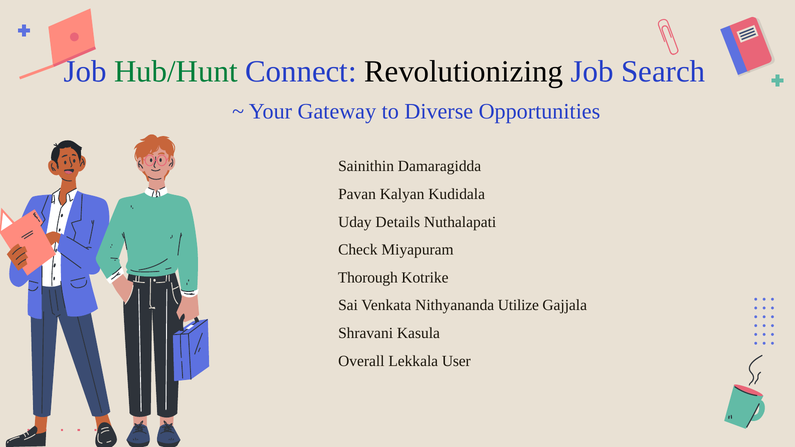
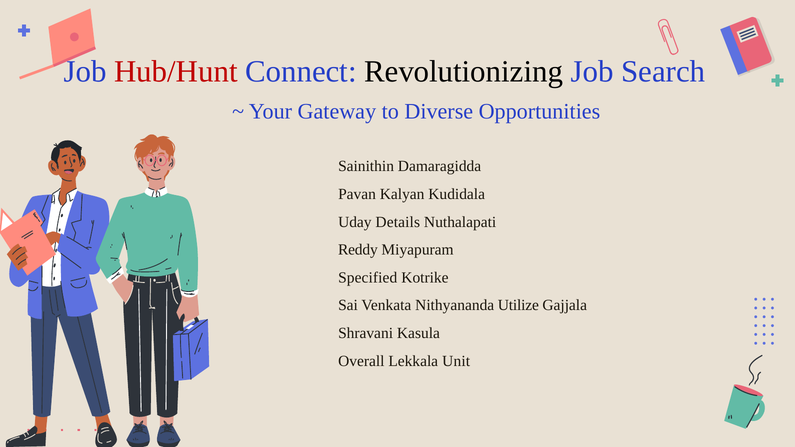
Hub/Hunt colour: green -> red
Check: Check -> Reddy
Thorough: Thorough -> Specified
User: User -> Unit
